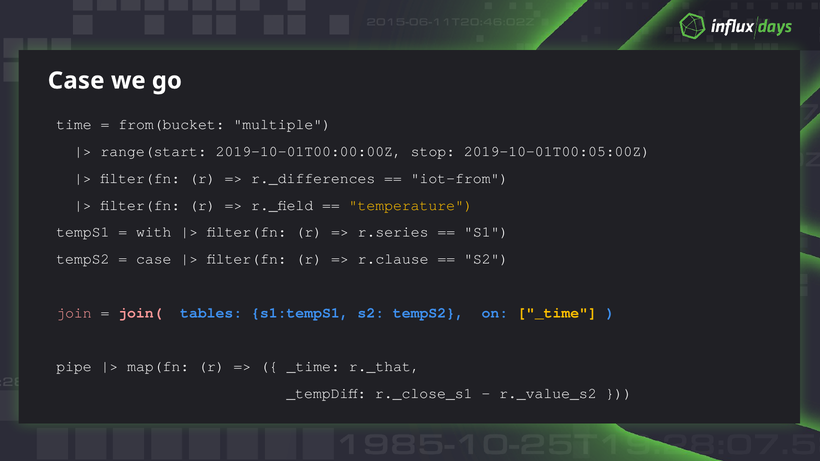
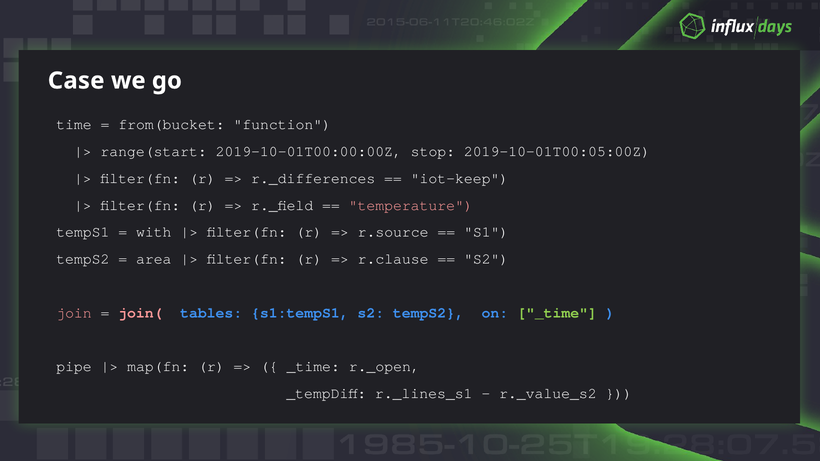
multiple: multiple -> function
iot-from: iot-from -> iot-keep
temperature colour: yellow -> pink
r.series: r.series -> r.source
case at (154, 259): case -> area
_time at (557, 313) colour: yellow -> light green
r._that: r._that -> r._open
r._close_s1: r._close_s1 -> r._lines_s1
